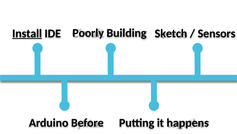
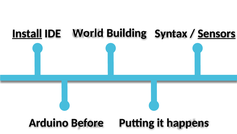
Poorly: Poorly -> World
Sketch: Sketch -> Syntax
Sensors underline: none -> present
